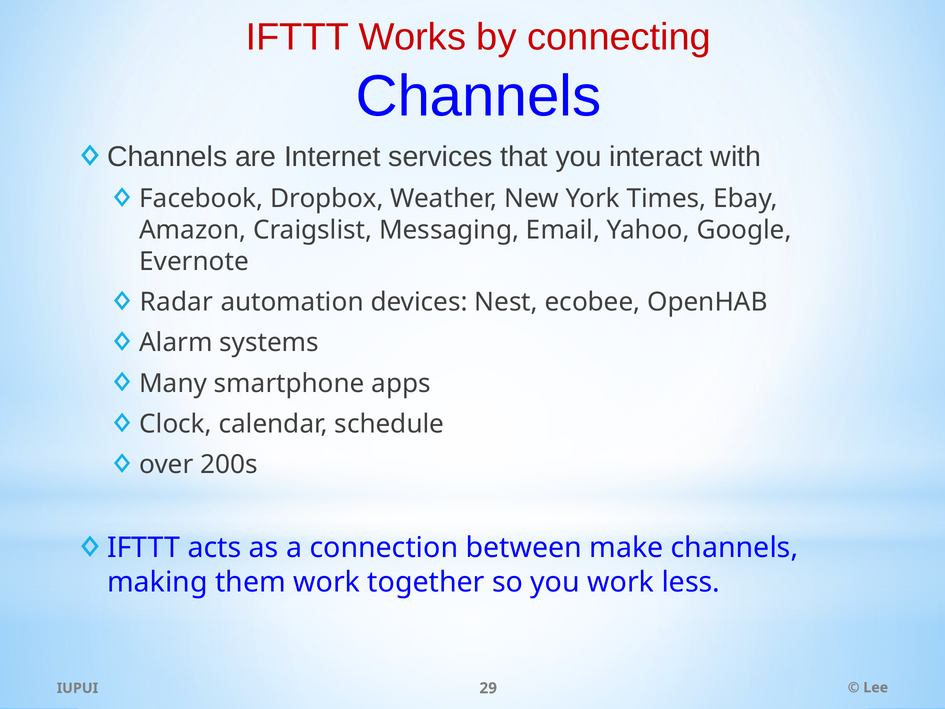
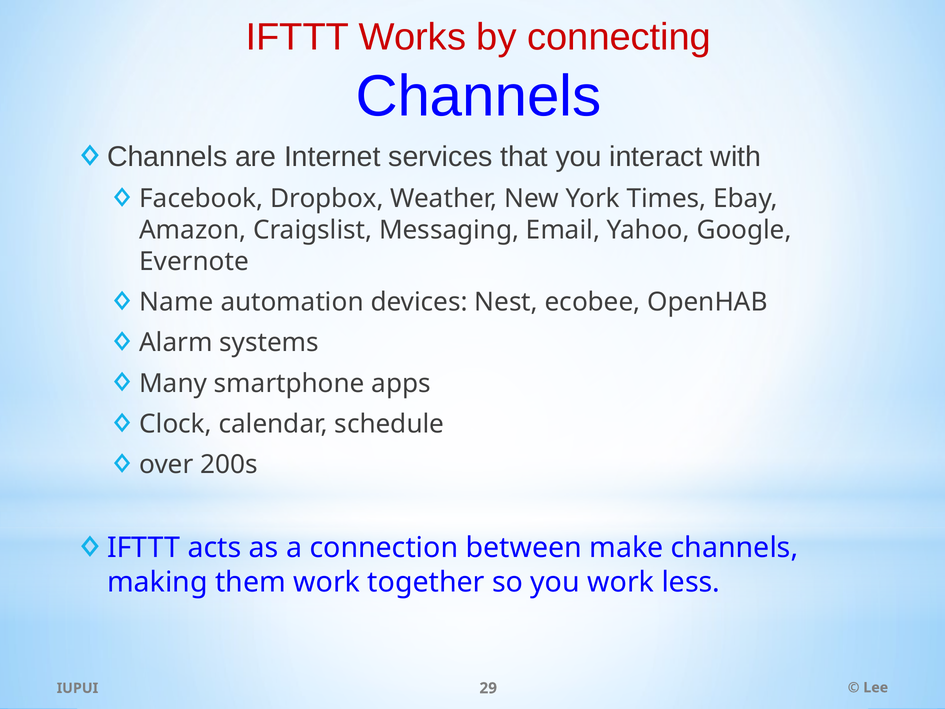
Radar: Radar -> Name
